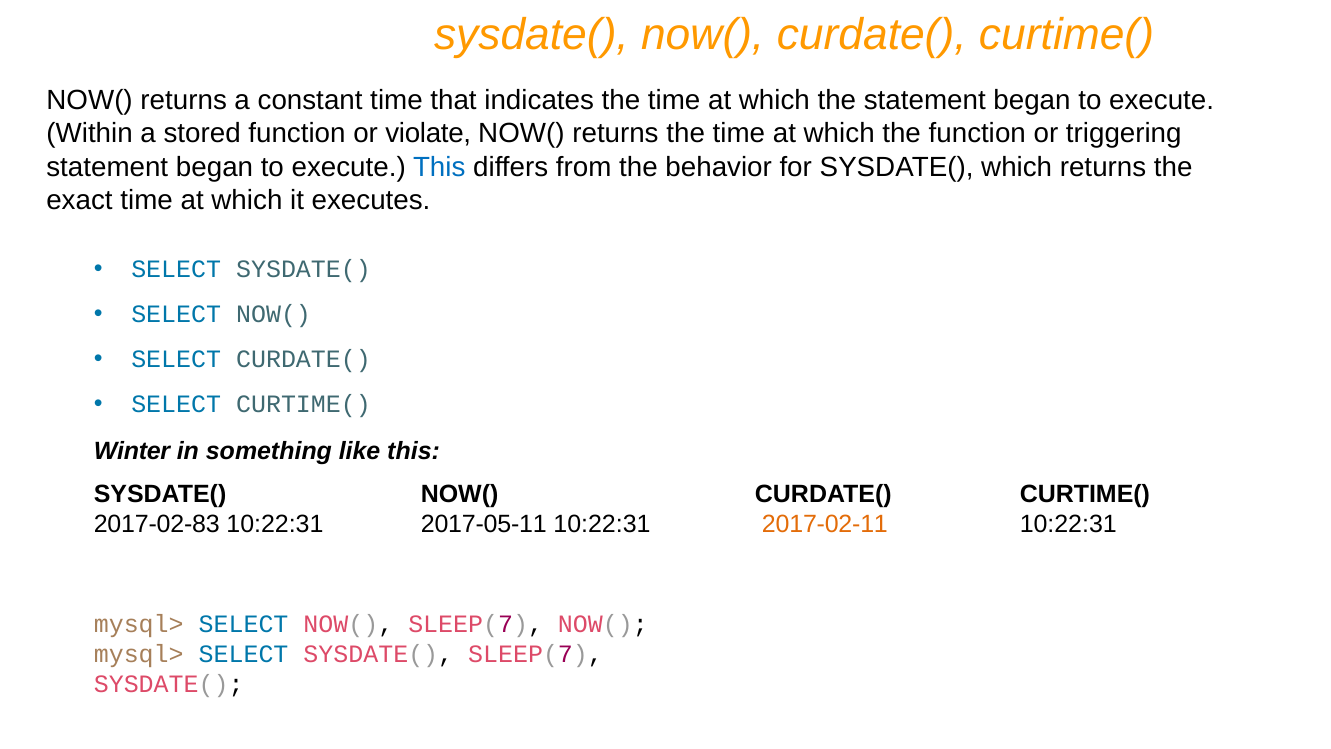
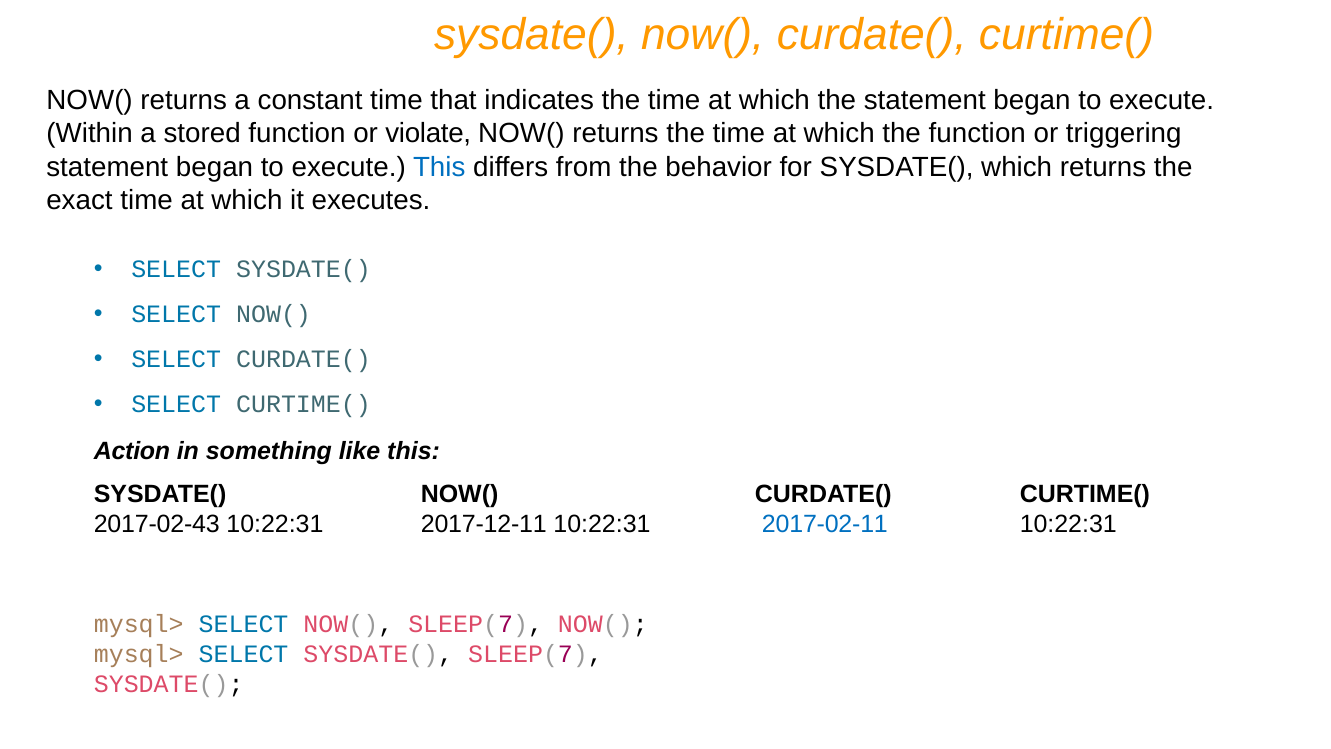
Winter: Winter -> Action
2017-02-83: 2017-02-83 -> 2017-02-43
2017-05-11: 2017-05-11 -> 2017-12-11
2017-02-11 colour: orange -> blue
